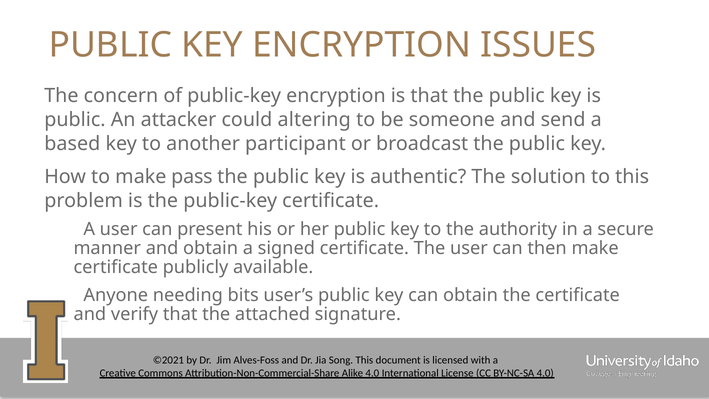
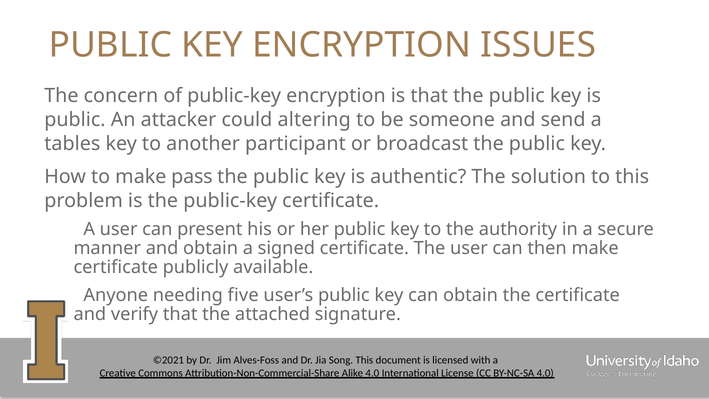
based: based -> tables
bits: bits -> five
